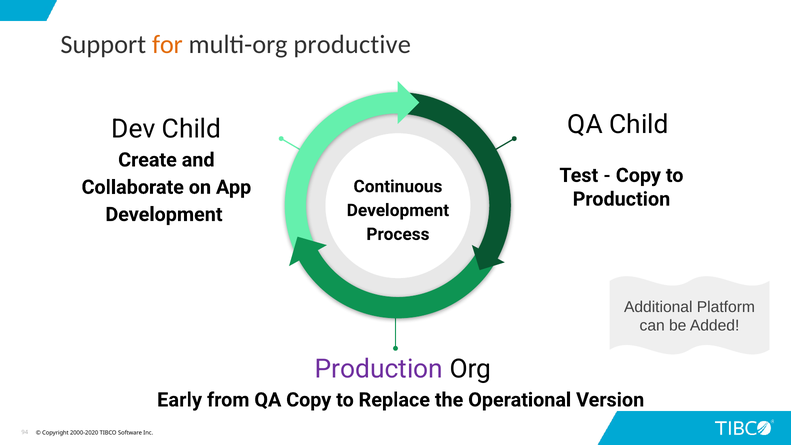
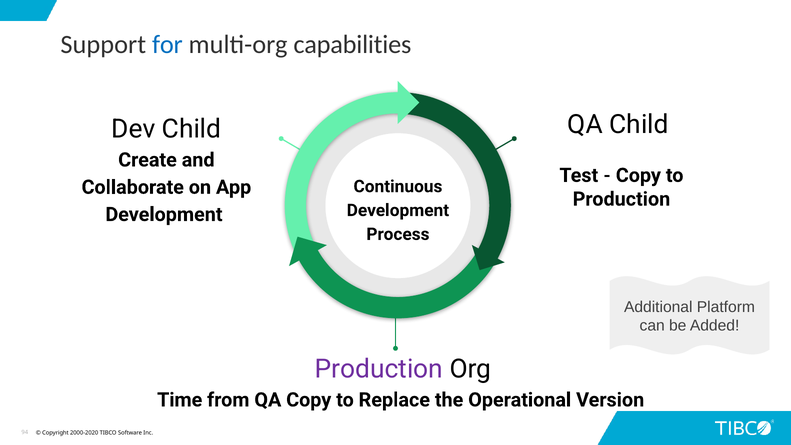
for colour: orange -> blue
productive: productive -> capabilities
Early: Early -> Time
